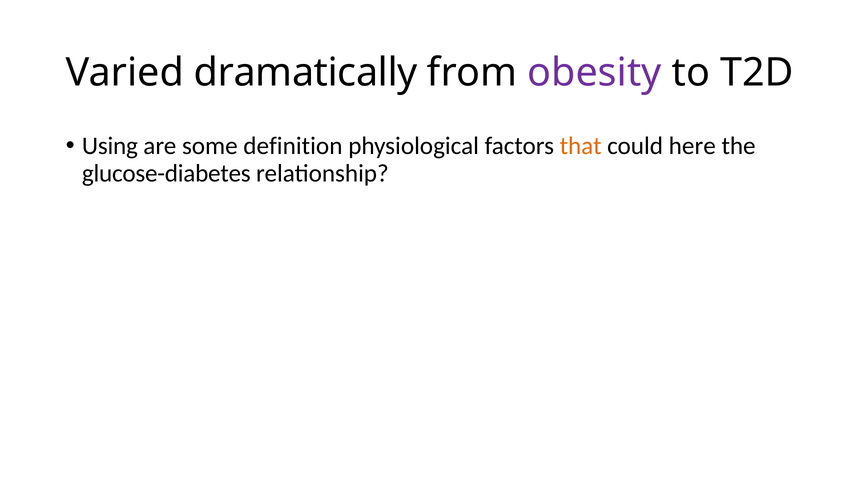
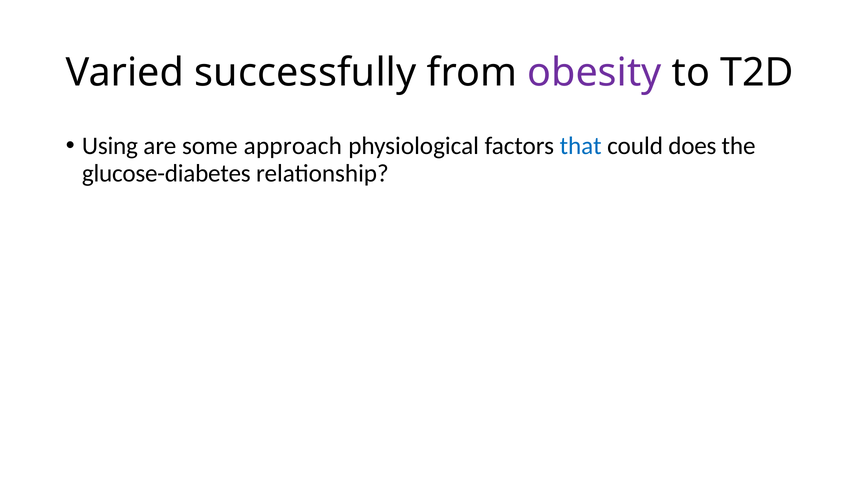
dramatically: dramatically -> successfully
definition: definition -> approach
that colour: orange -> blue
here: here -> does
